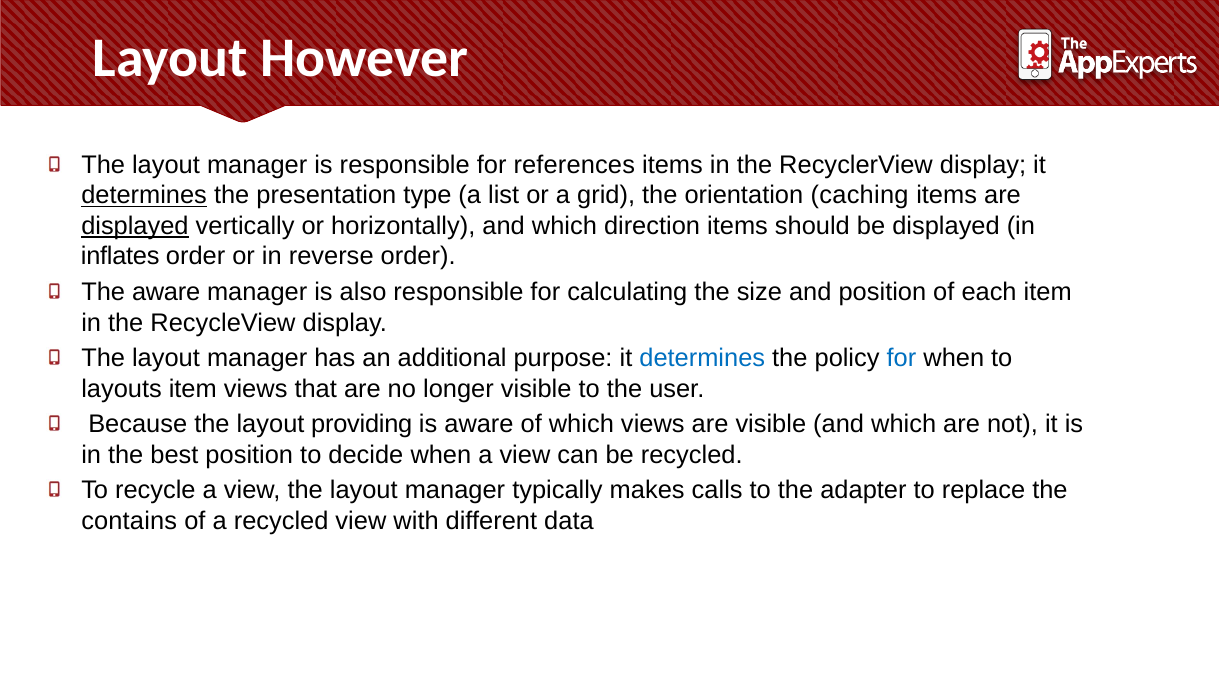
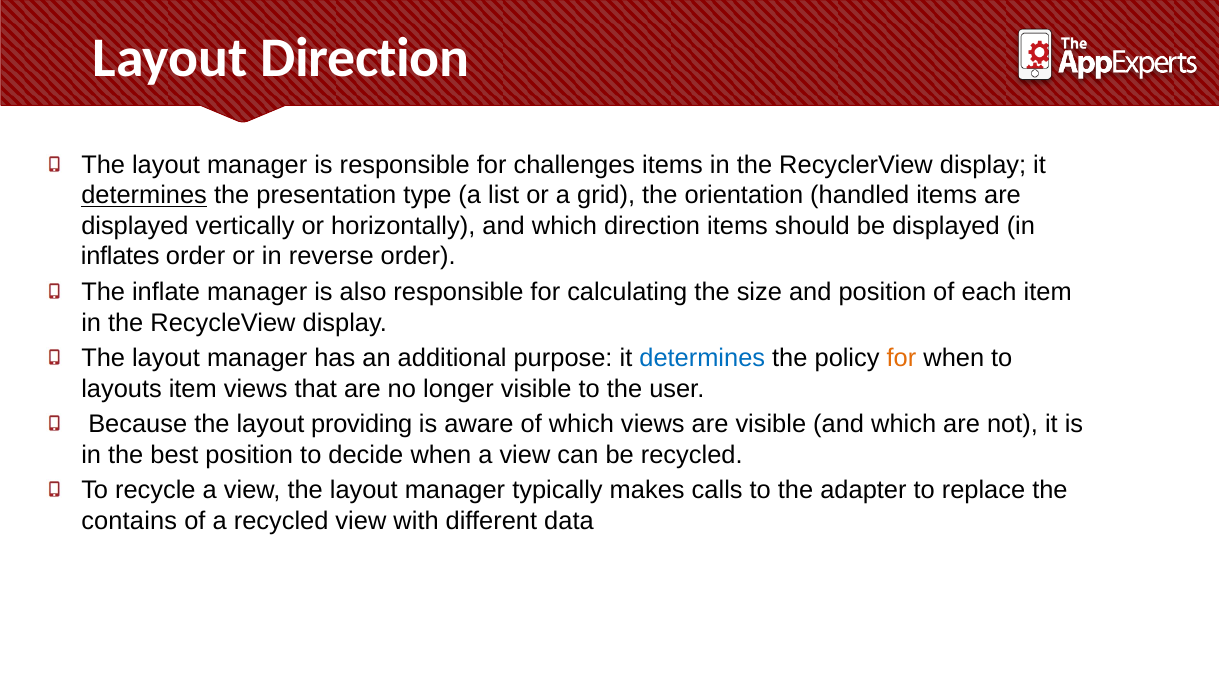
Layout However: However -> Direction
references: references -> challenges
caching: caching -> handled
displayed at (135, 226) underline: present -> none
The aware: aware -> inflate
for at (901, 358) colour: blue -> orange
